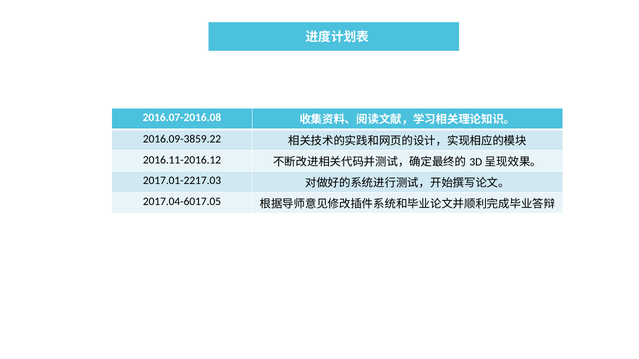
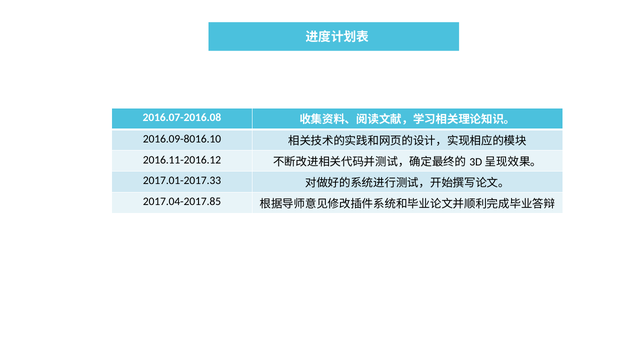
2016.09-3859.22: 2016.09-3859.22 -> 2016.09-8016.10
2017.01-2217.03: 2017.01-2217.03 -> 2017.01-2017.33
2017.04-6017.05: 2017.04-6017.05 -> 2017.04-2017.85
